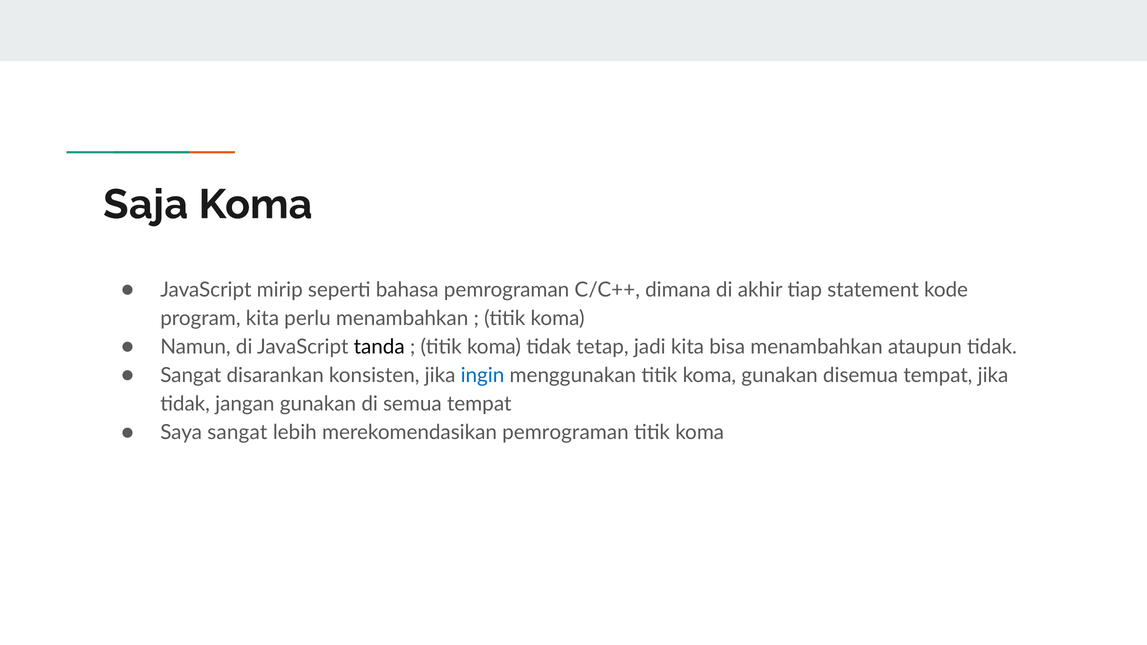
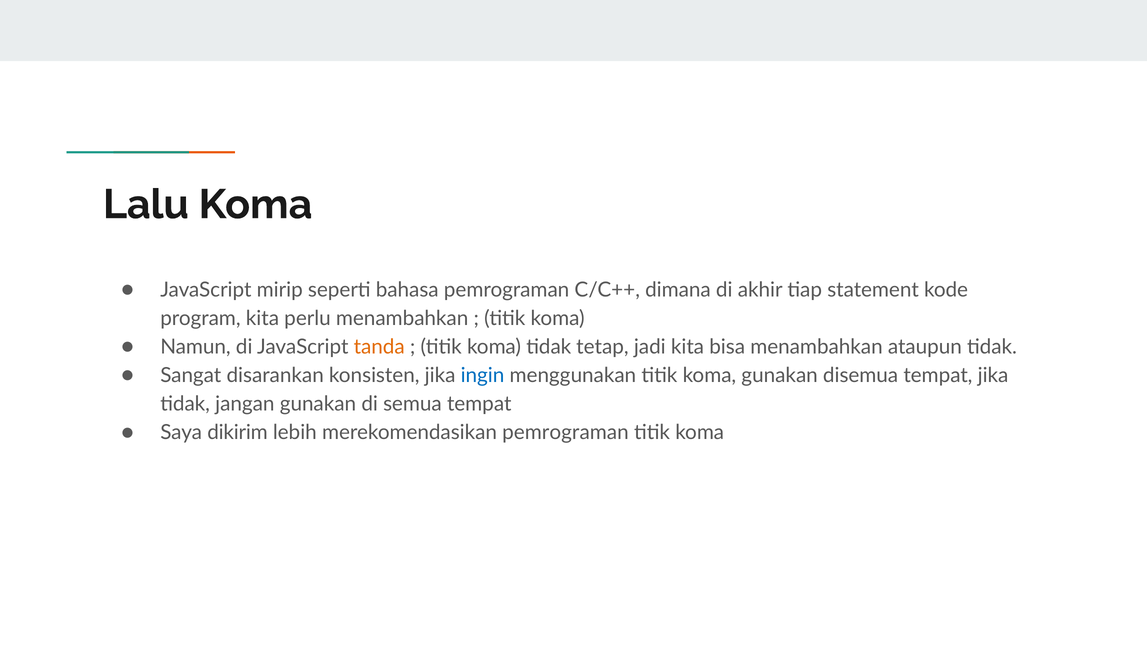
Saja: Saja -> Lalu
tanda colour: black -> orange
Saya sangat: sangat -> dikirim
